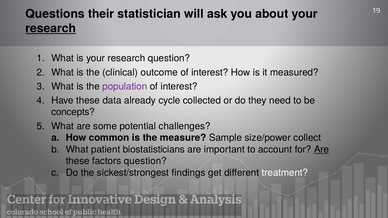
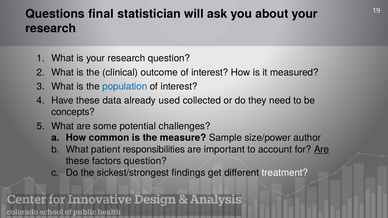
their: their -> final
research at (51, 29) underline: present -> none
population colour: purple -> blue
cycle: cycle -> used
collect: collect -> author
biostatisticians: biostatisticians -> responsibilities
